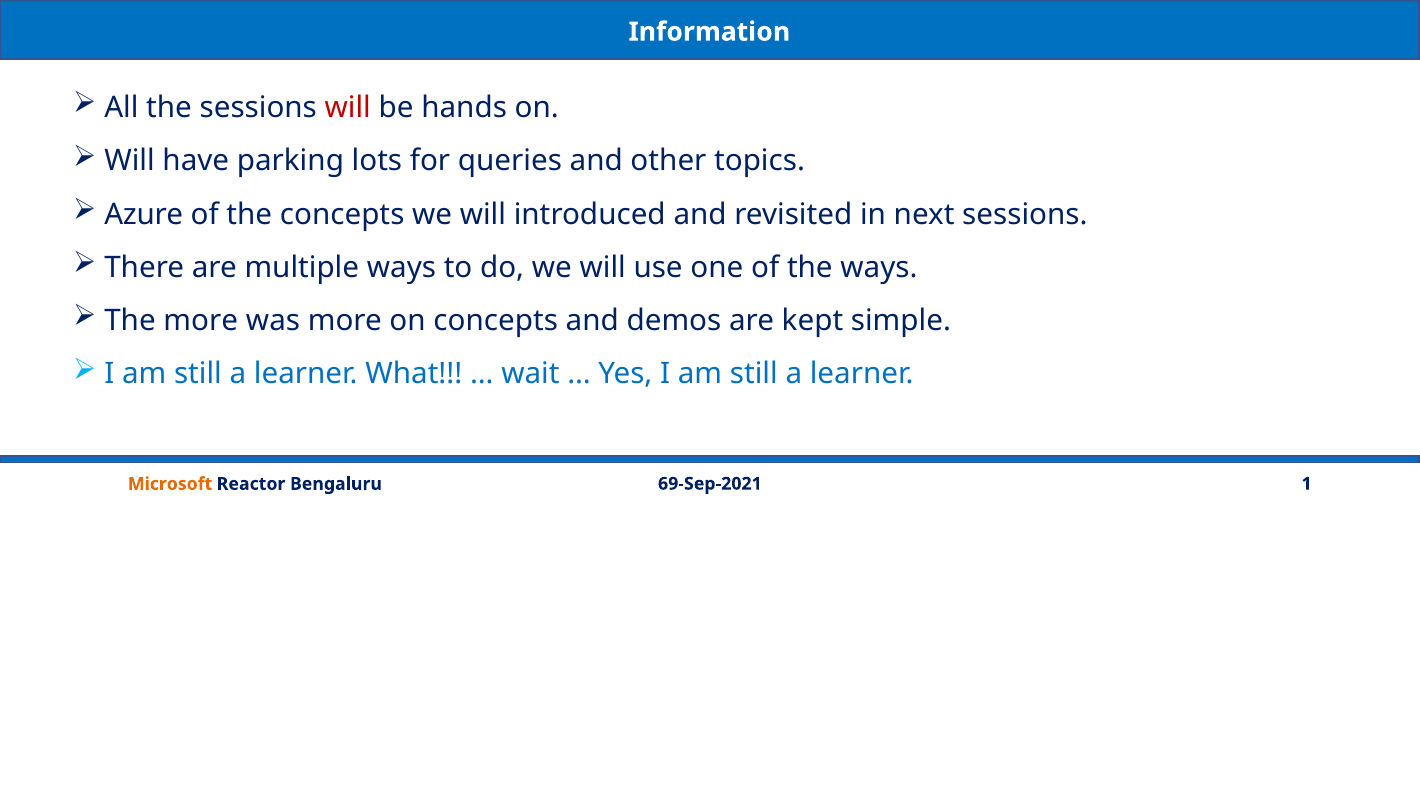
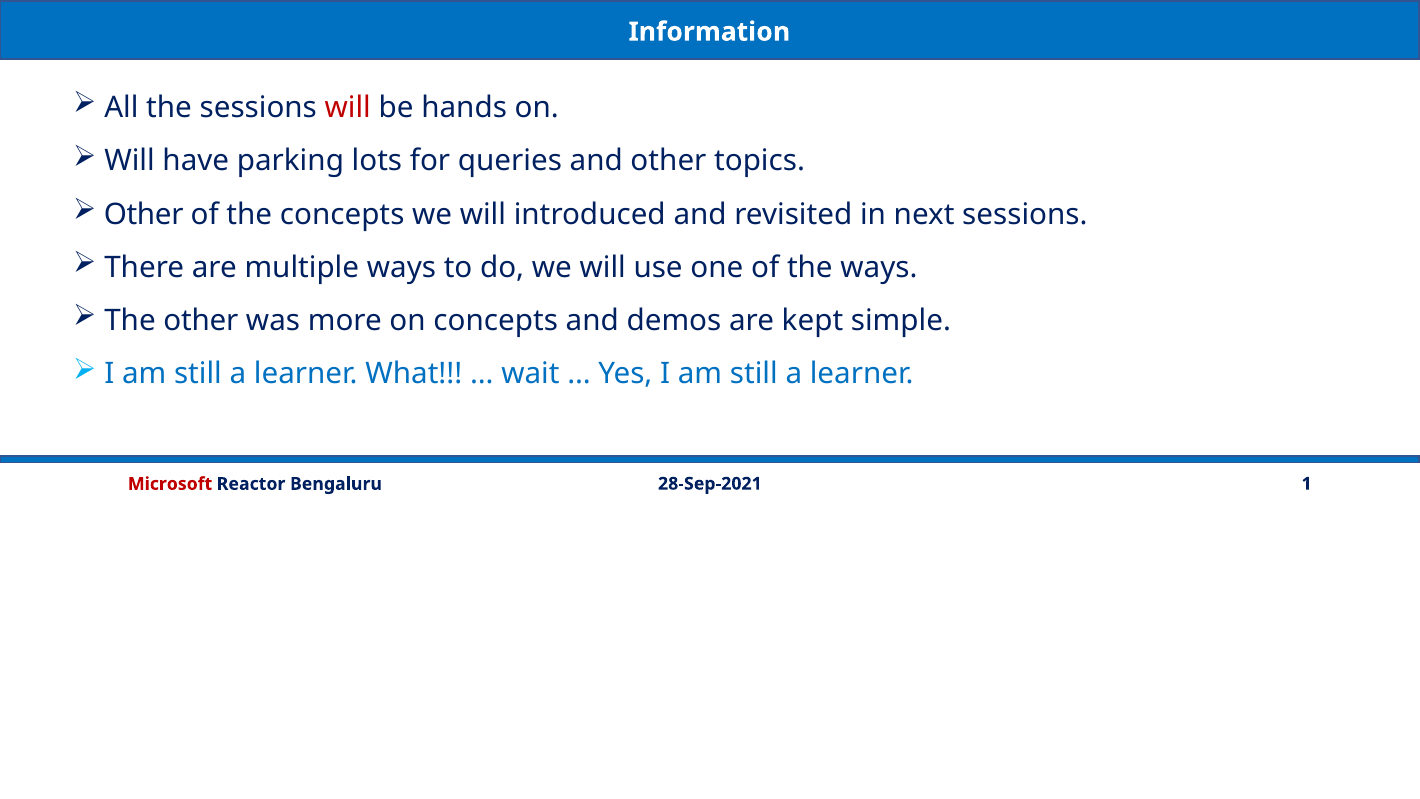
Azure at (144, 214): Azure -> Other
The more: more -> other
69-Sep-2021: 69-Sep-2021 -> 28-Sep-2021
Microsoft colour: orange -> red
